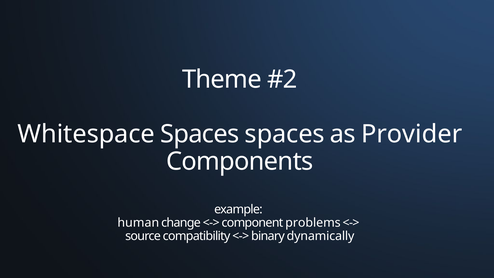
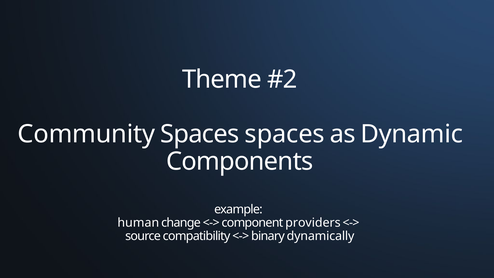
Whitespace: Whitespace -> Community
Provider: Provider -> Dynamic
problems: problems -> providers
